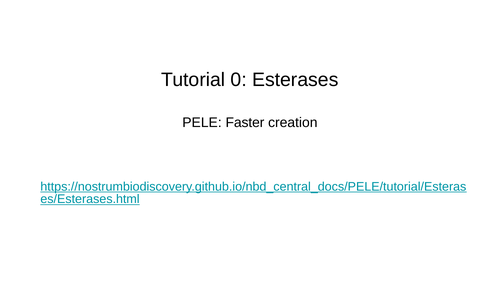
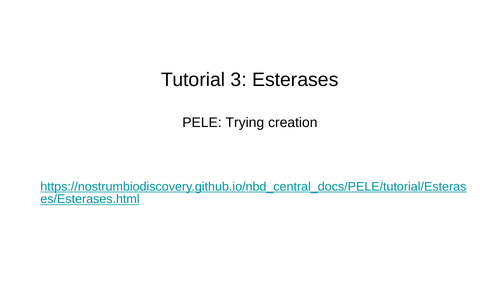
0: 0 -> 3
Faster: Faster -> Trying
